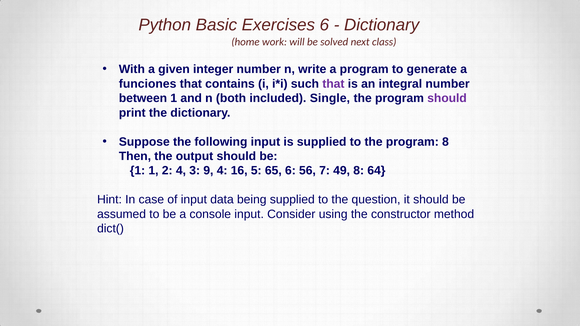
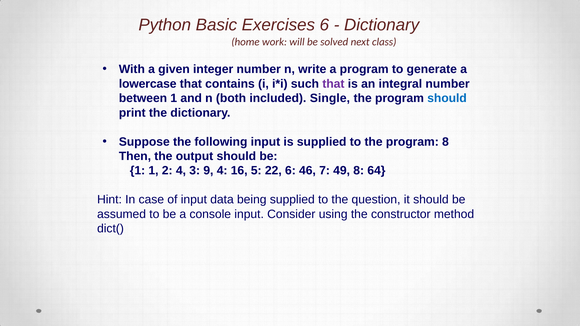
funciones: funciones -> lowercase
should at (447, 98) colour: purple -> blue
65: 65 -> 22
56: 56 -> 46
